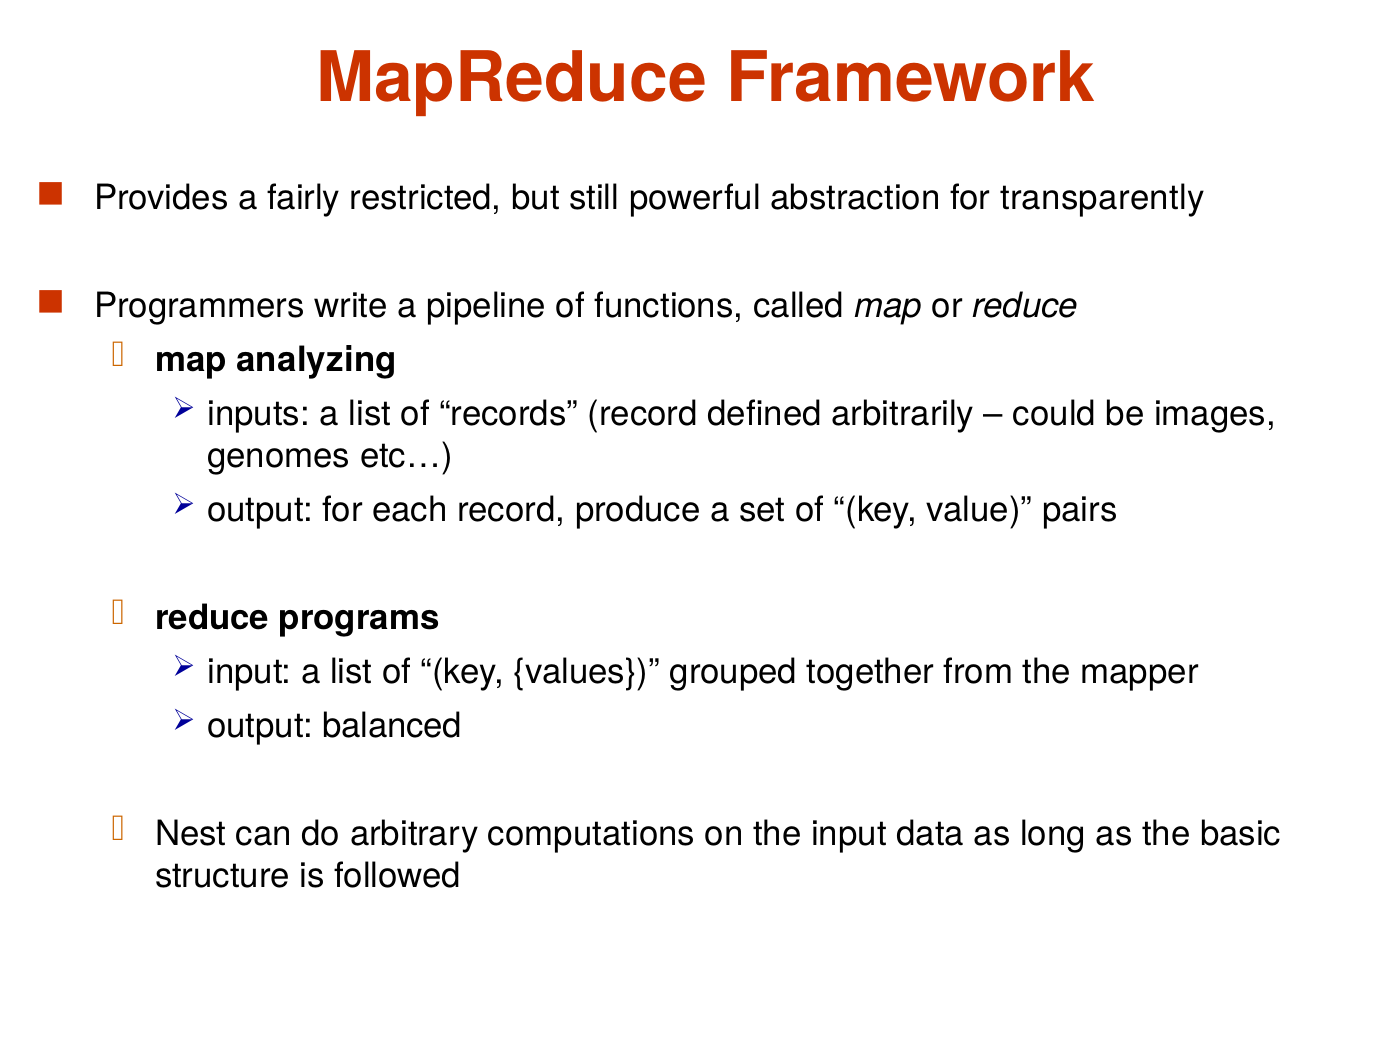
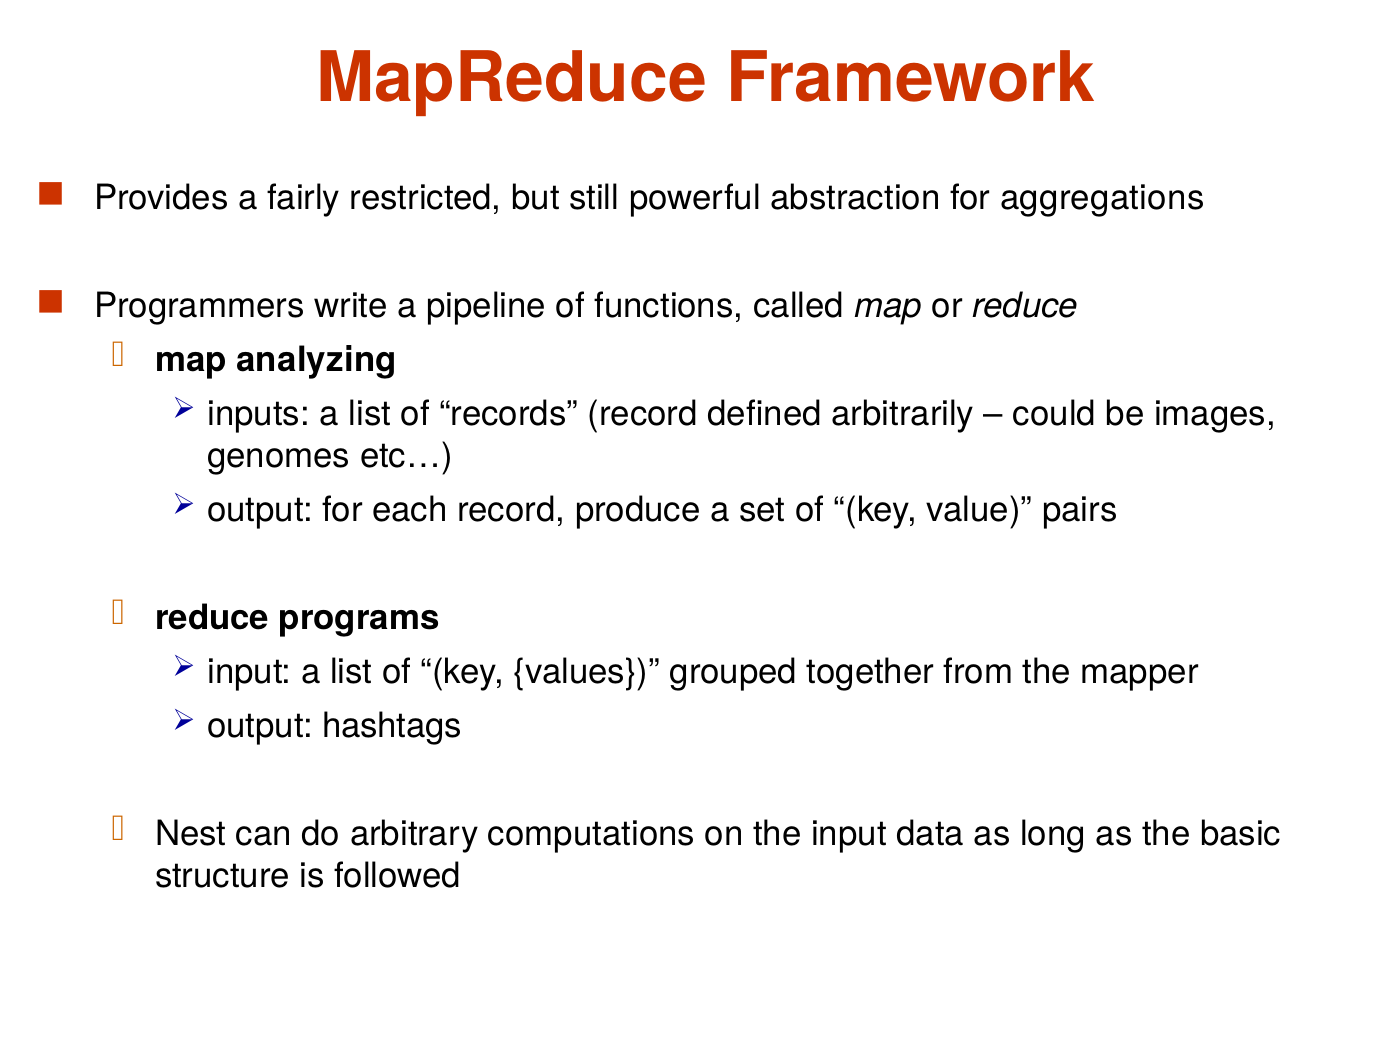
transparently: transparently -> aggregations
balanced: balanced -> hashtags
